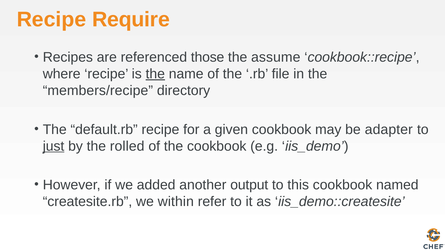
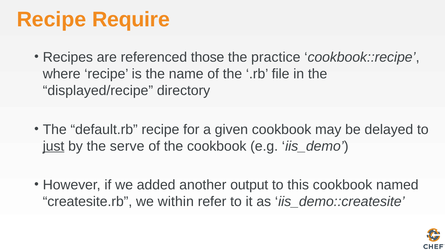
assume: assume -> practice
the at (155, 74) underline: present -> none
members/recipe: members/recipe -> displayed/recipe
adapter: adapter -> delayed
rolled: rolled -> serve
